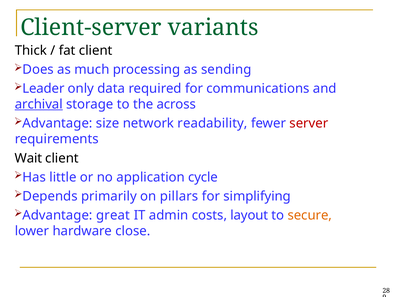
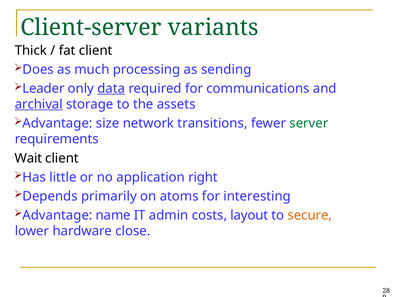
data underline: none -> present
across: across -> assets
readability: readability -> transitions
server colour: red -> green
cycle: cycle -> right
pillars: pillars -> atoms
simplifying: simplifying -> interesting
great: great -> name
